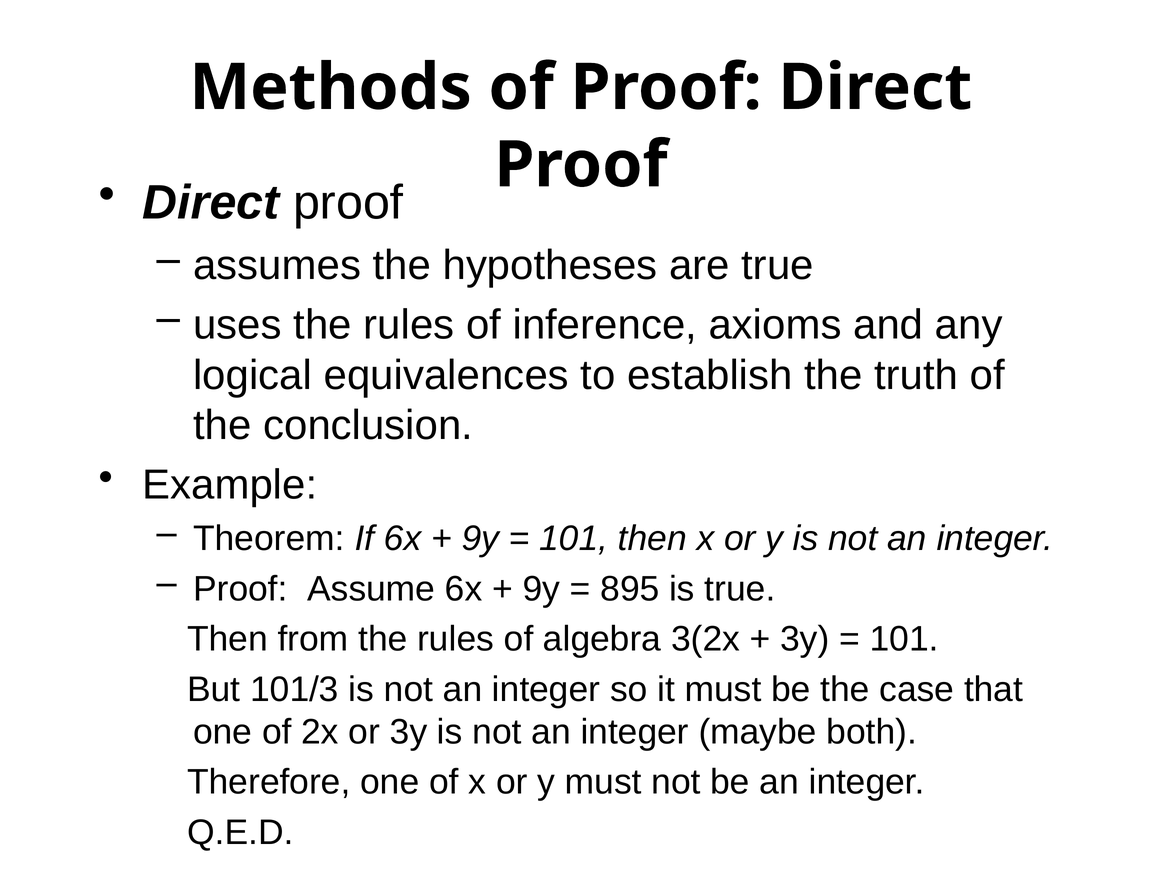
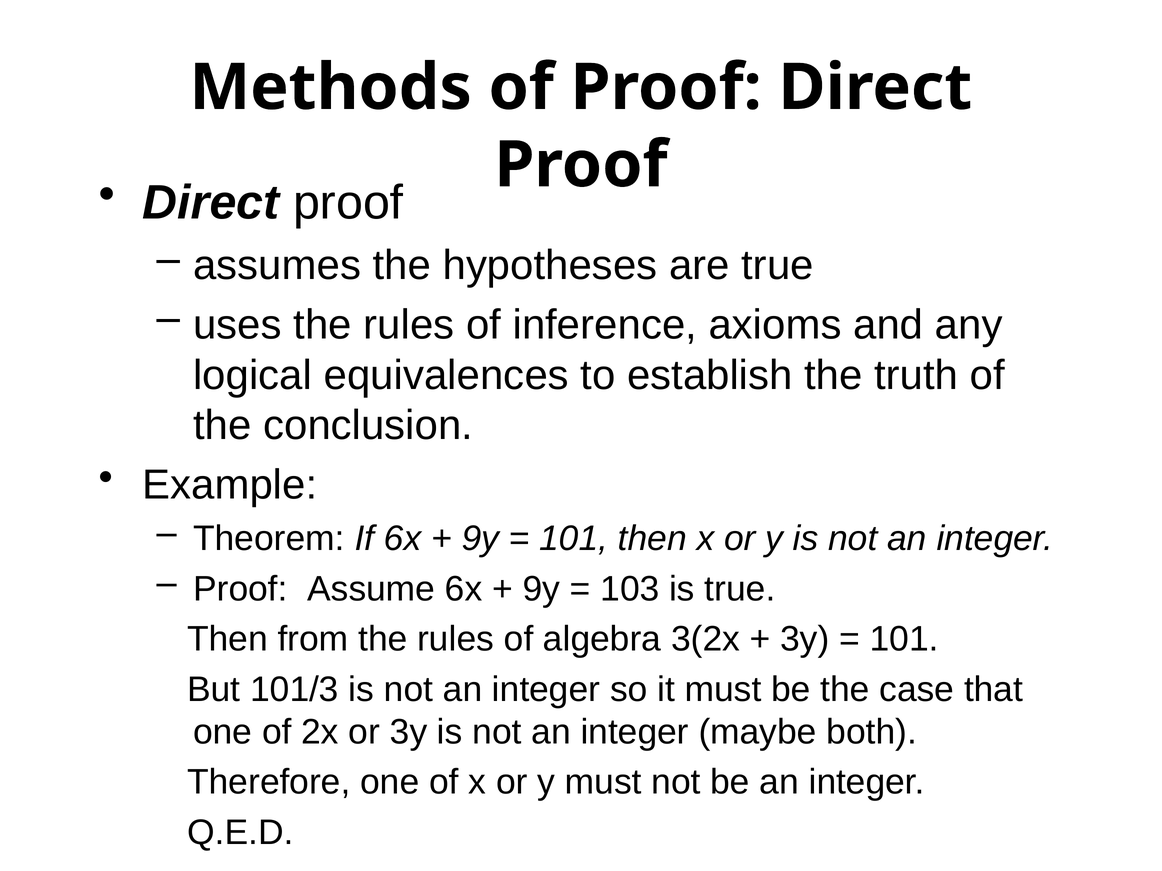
895: 895 -> 103
